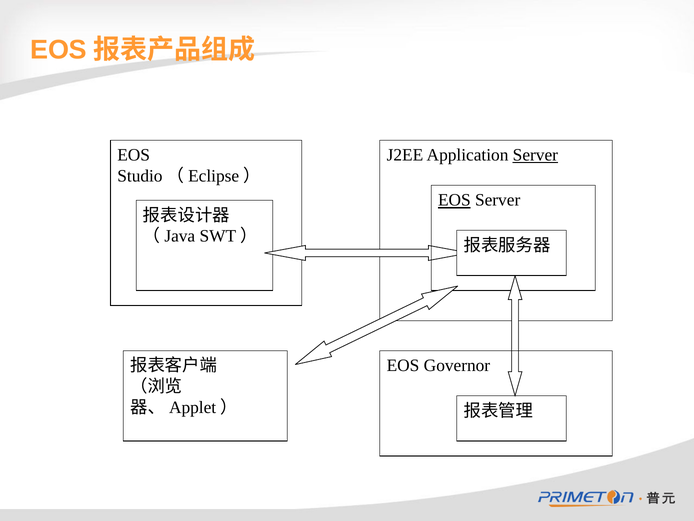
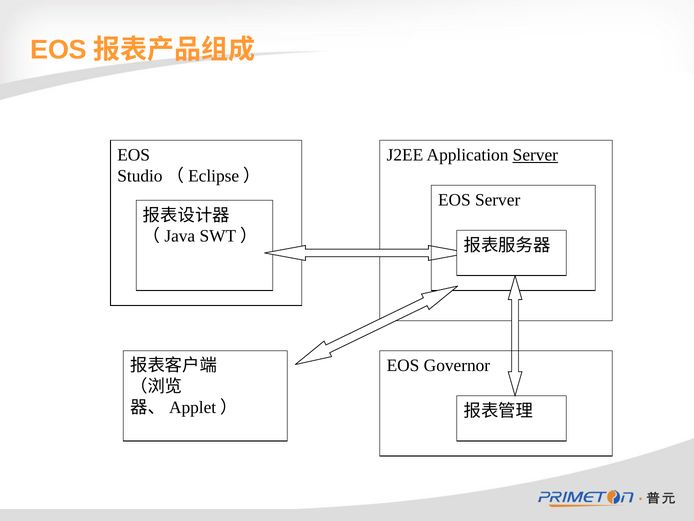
EOS at (454, 200) underline: present -> none
